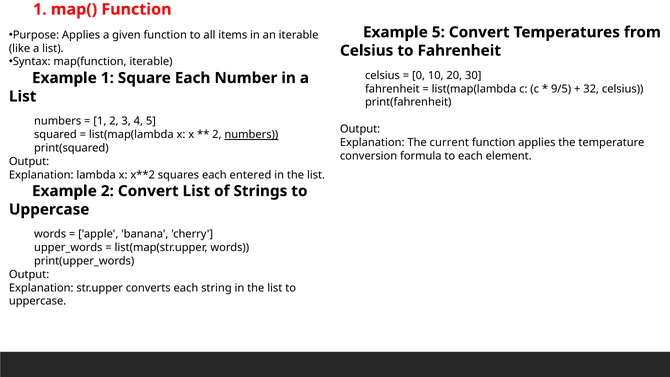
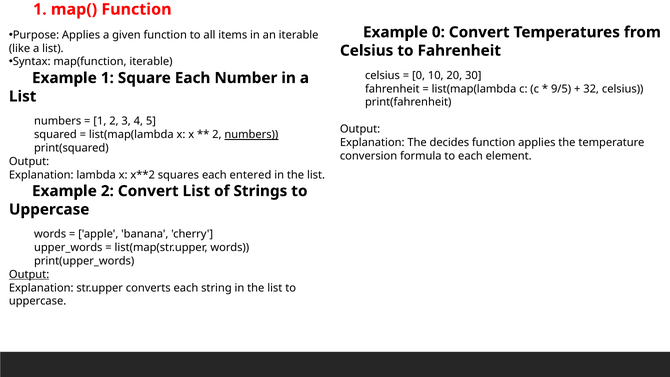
Example 5: 5 -> 0
current: current -> decides
Output at (29, 274) underline: none -> present
